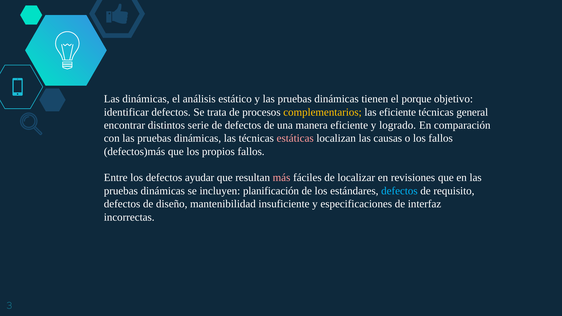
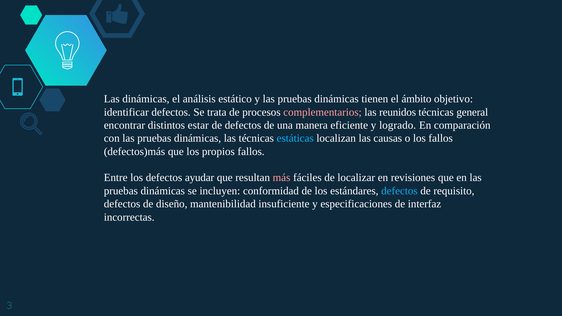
porque: porque -> ámbito
complementarios colour: yellow -> pink
las eficiente: eficiente -> reunidos
serie: serie -> estar
estáticas colour: pink -> light blue
planificación: planificación -> conformidad
